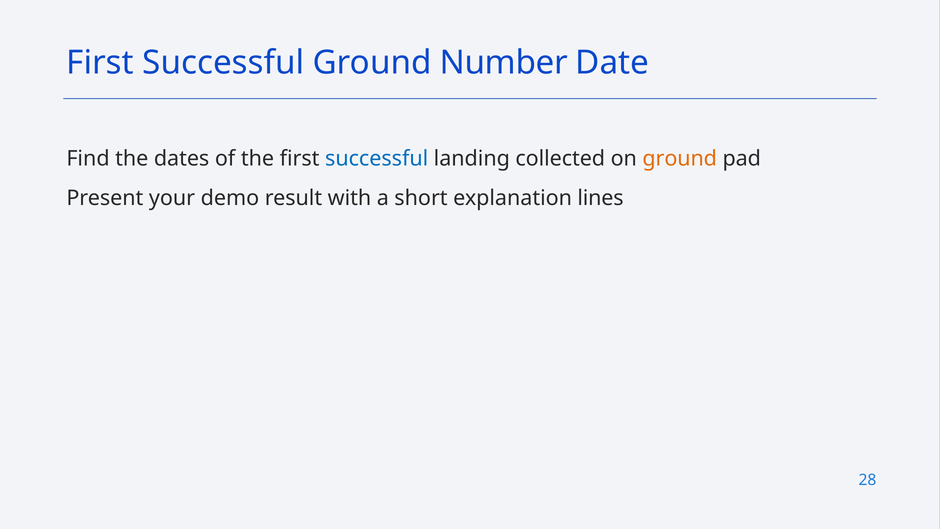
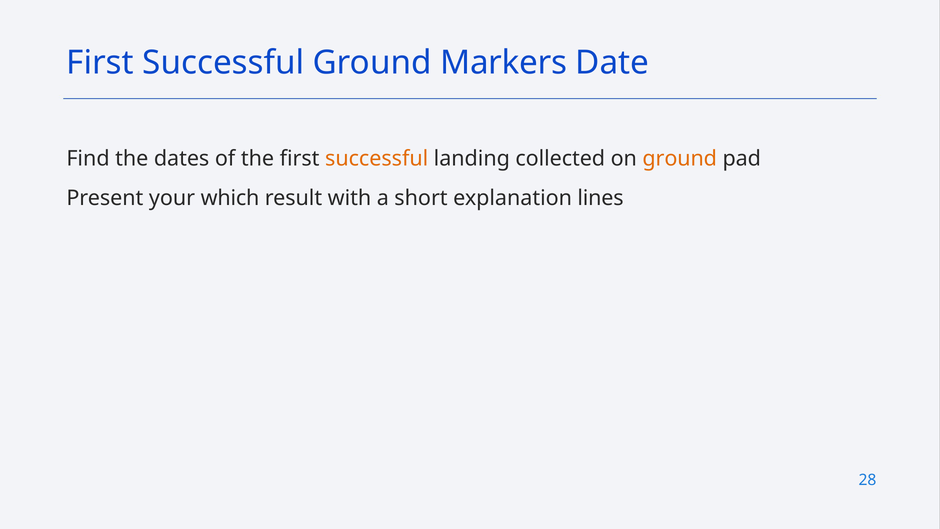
Number: Number -> Markers
successful at (377, 159) colour: blue -> orange
demo: demo -> which
